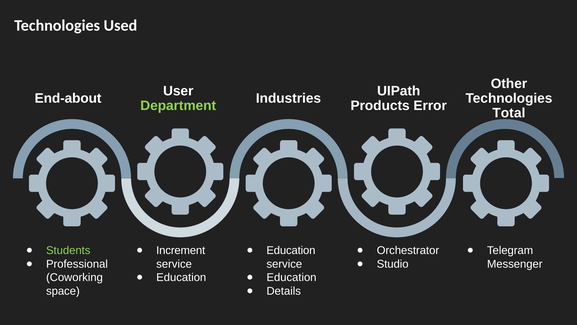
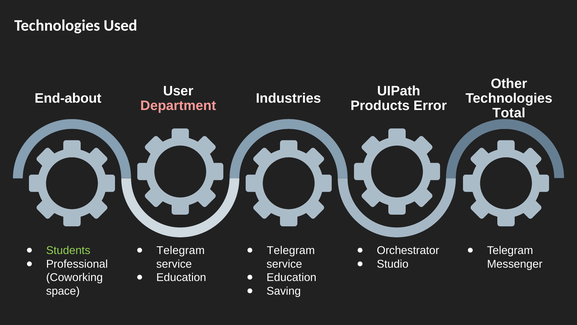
Department colour: light green -> pink
Increment at (181, 250): Increment -> Telegram
Education at (291, 250): Education -> Telegram
Details: Details -> Saving
